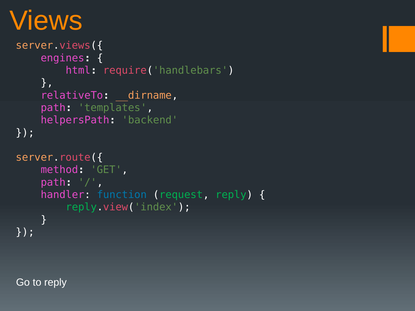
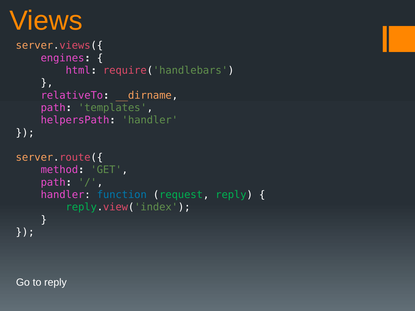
helpersPath backend: backend -> handler
